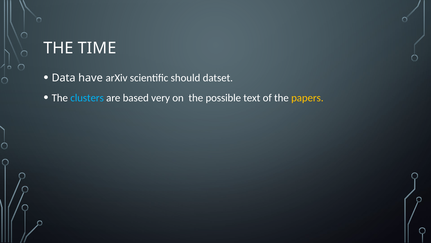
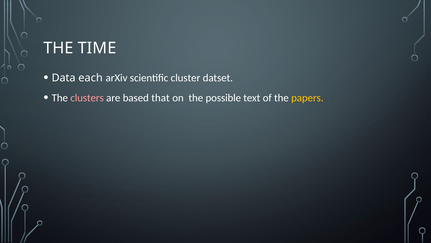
have: have -> each
should: should -> cluster
clusters colour: light blue -> pink
very: very -> that
